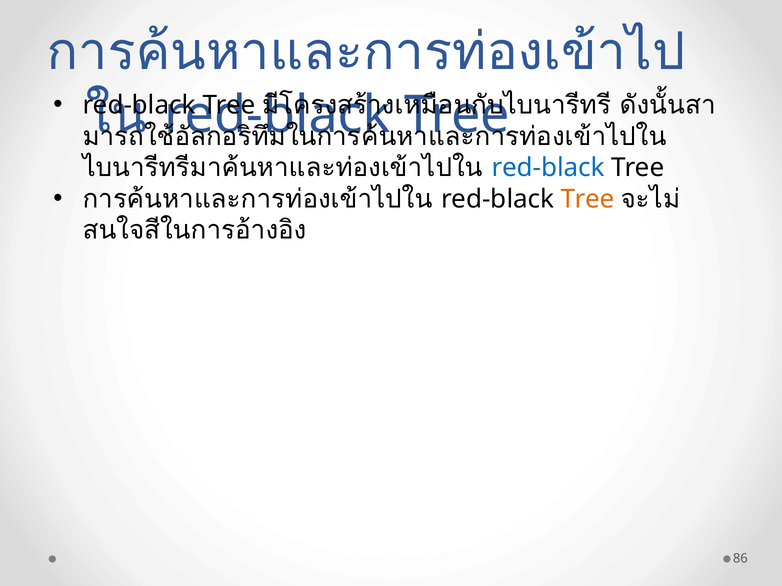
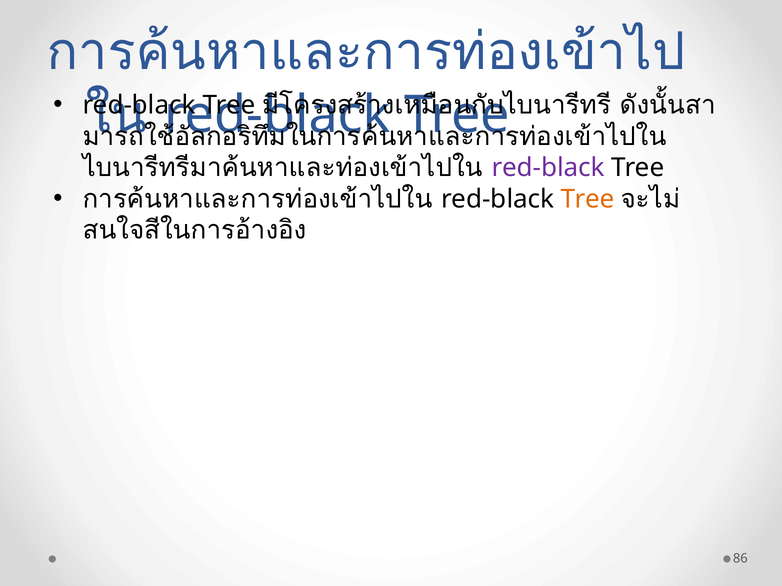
red-black at (548, 168) colour: blue -> purple
